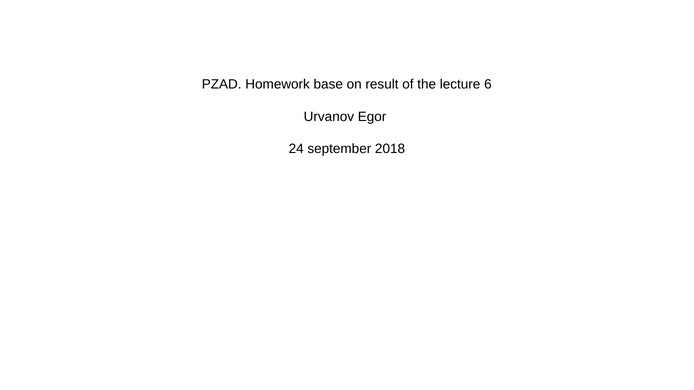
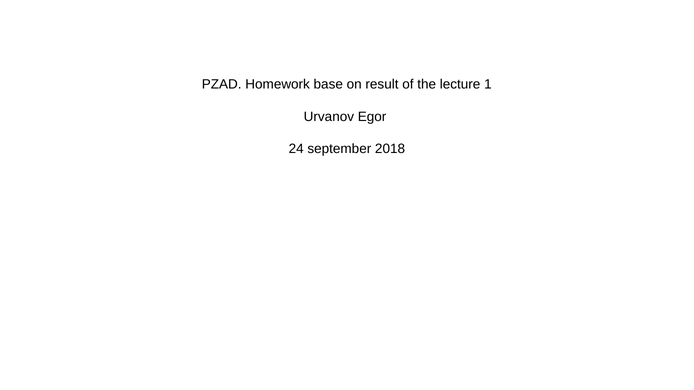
6: 6 -> 1
